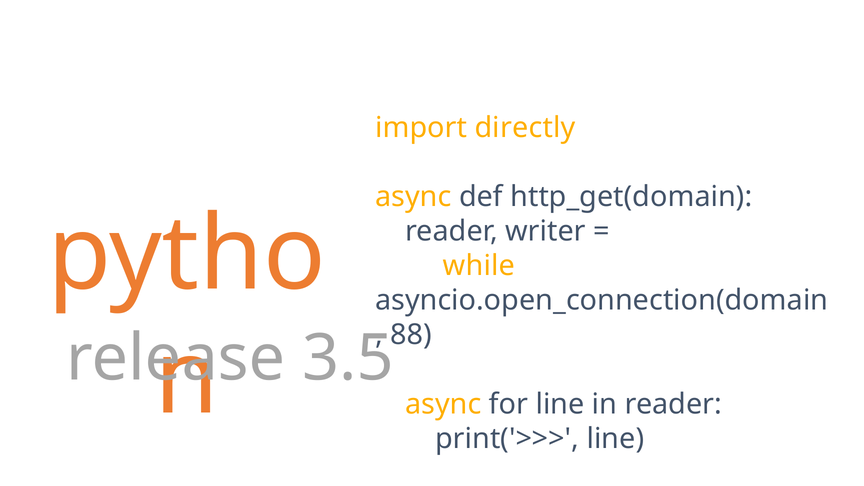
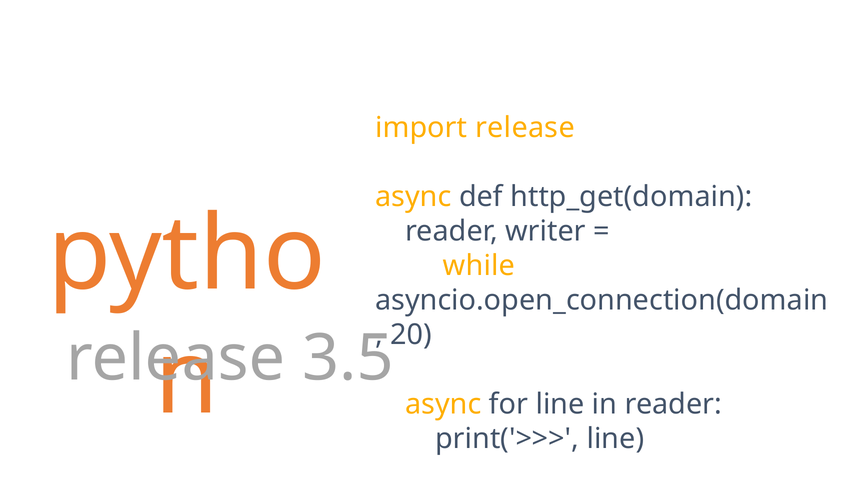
import directly: directly -> release
88: 88 -> 20
